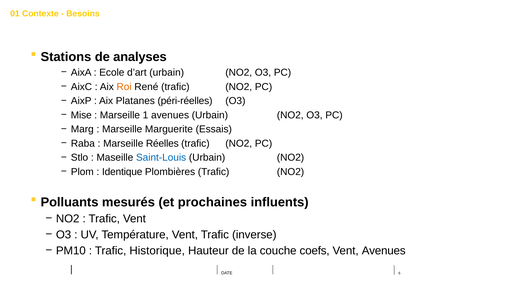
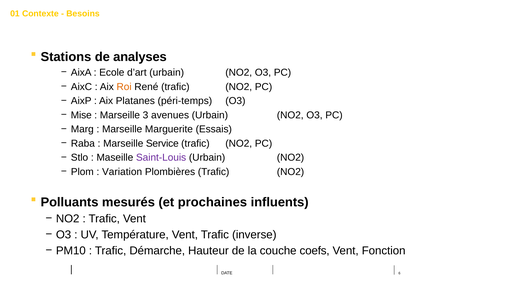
péri-réelles: péri-réelles -> péri-temps
1: 1 -> 3
Réelles: Réelles -> Service
Saint-Louis colour: blue -> purple
Identique: Identique -> Variation
Historique: Historique -> Démarche
Vent Avenues: Avenues -> Fonction
